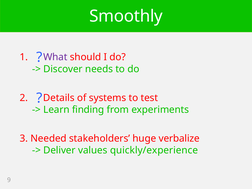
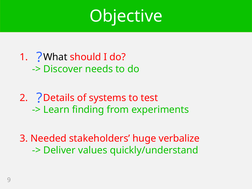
Smoothly: Smoothly -> Objective
What colour: purple -> black
quickly/experience: quickly/experience -> quickly/understand
